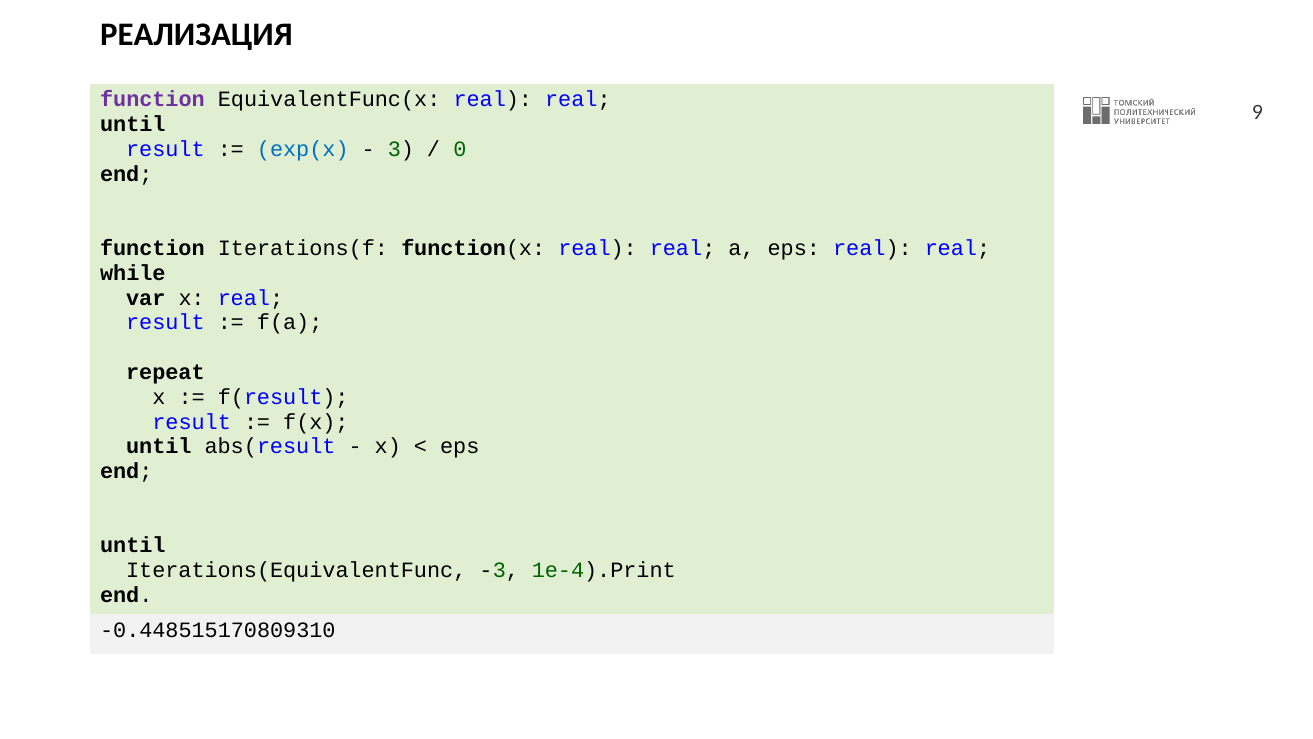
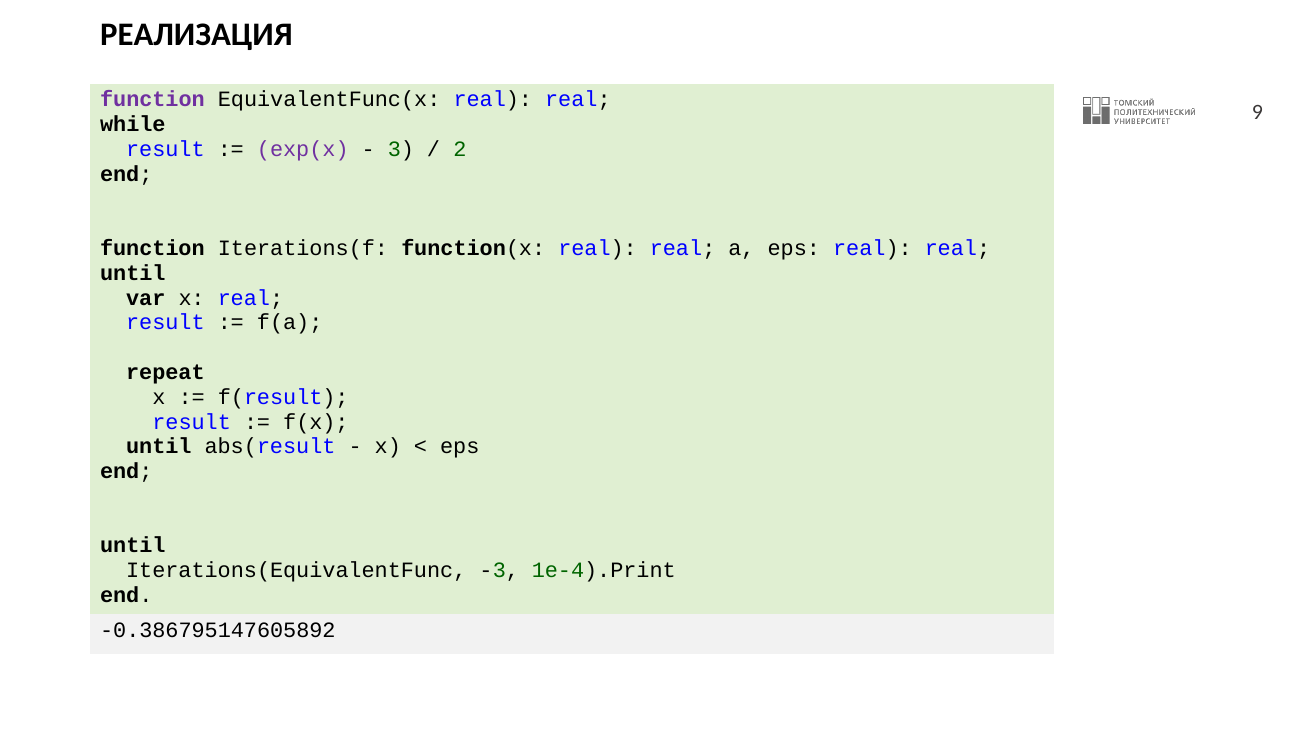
until at (133, 124): until -> while
exp(x colour: blue -> purple
0: 0 -> 2
while at (133, 273): while -> until
-0.448515170809310: -0.448515170809310 -> -0.386795147605892
